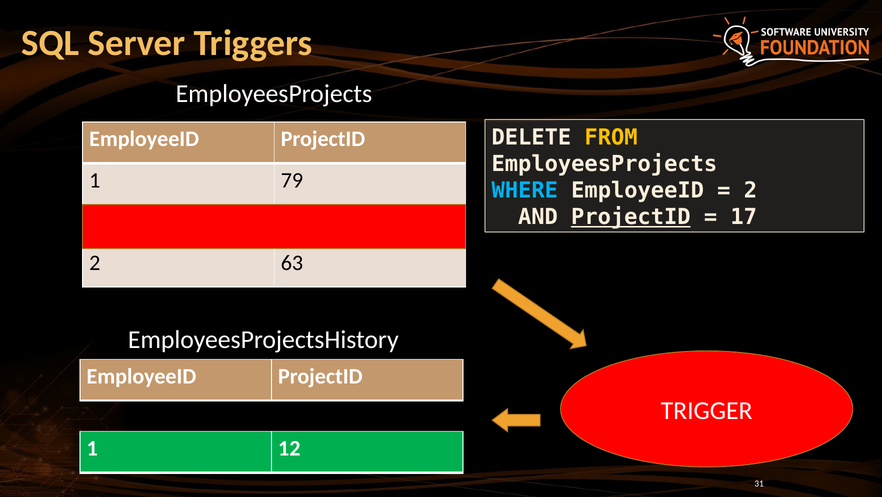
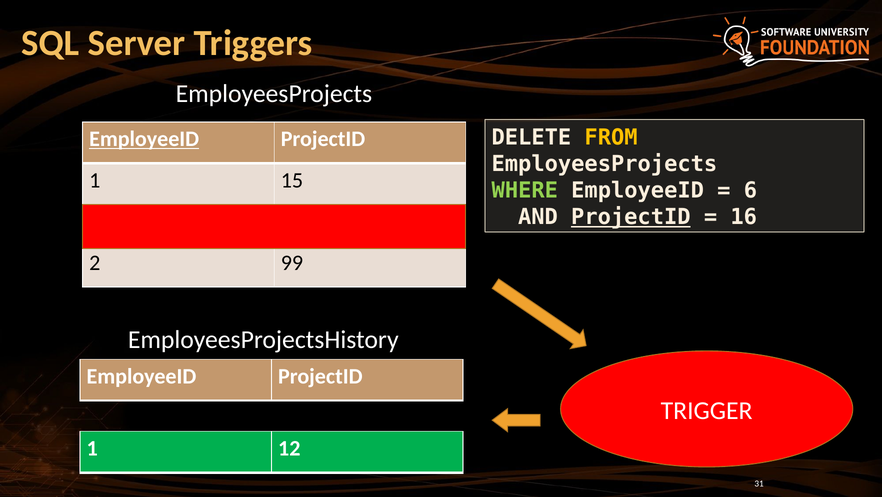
EmployeeID at (144, 139) underline: none -> present
79: 79 -> 15
WHERE colour: light blue -> light green
2 at (750, 190): 2 -> 6
17: 17 -> 16
63: 63 -> 99
